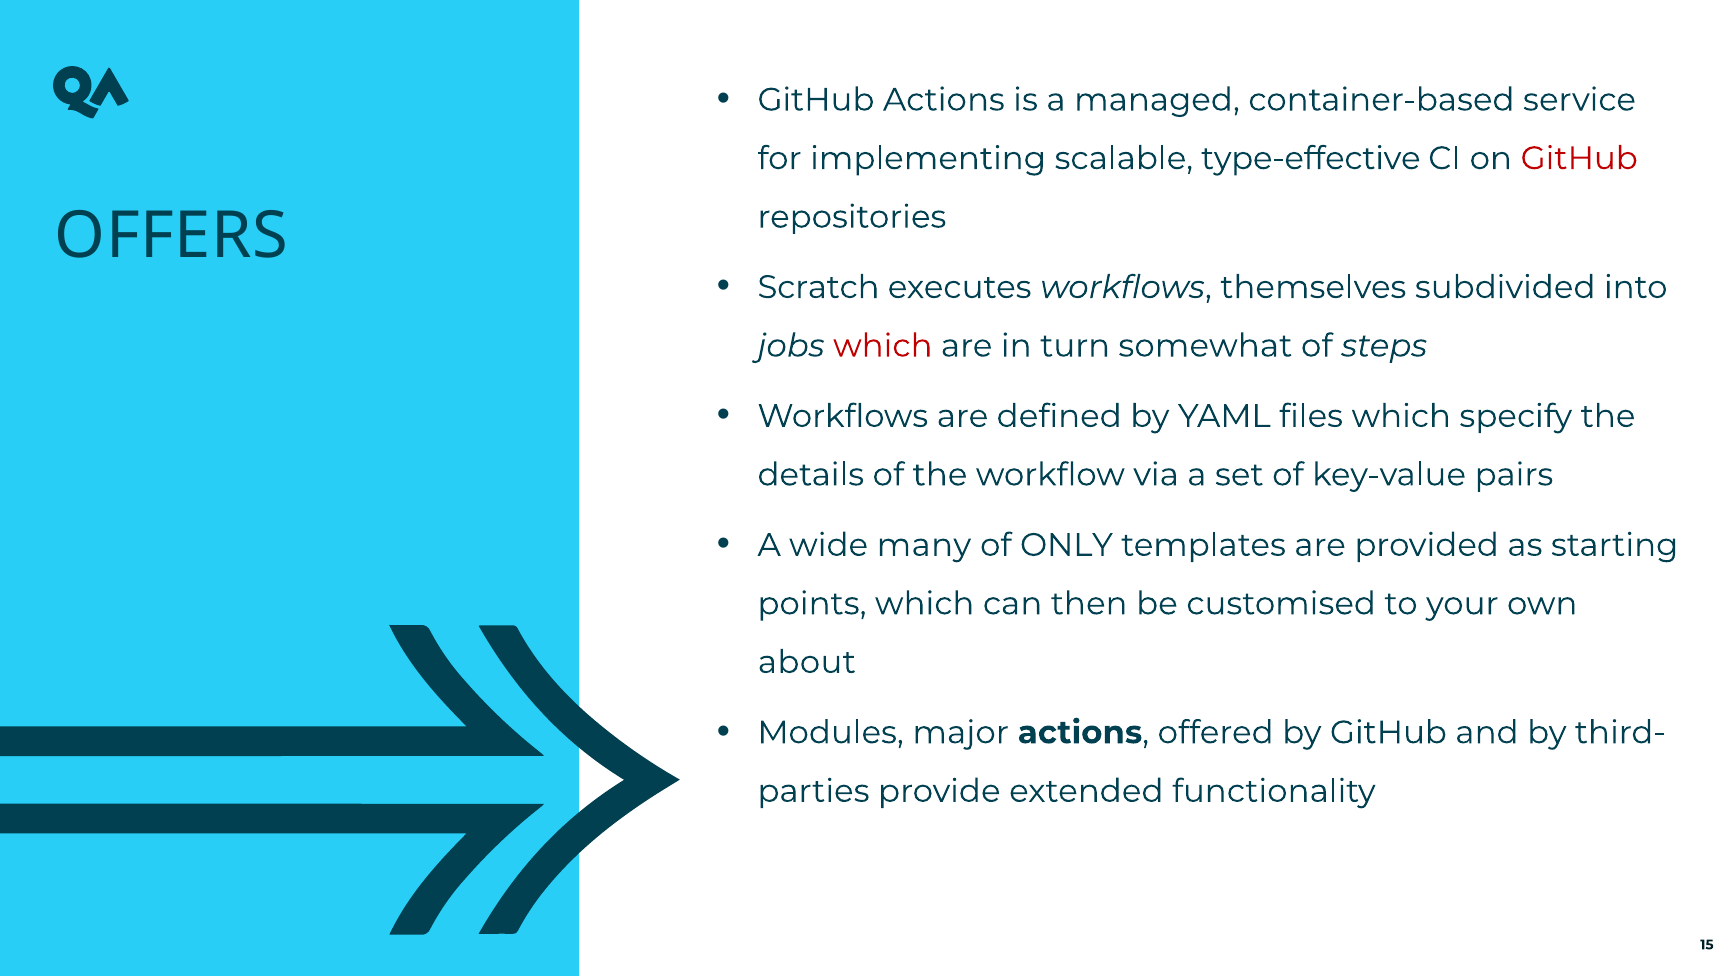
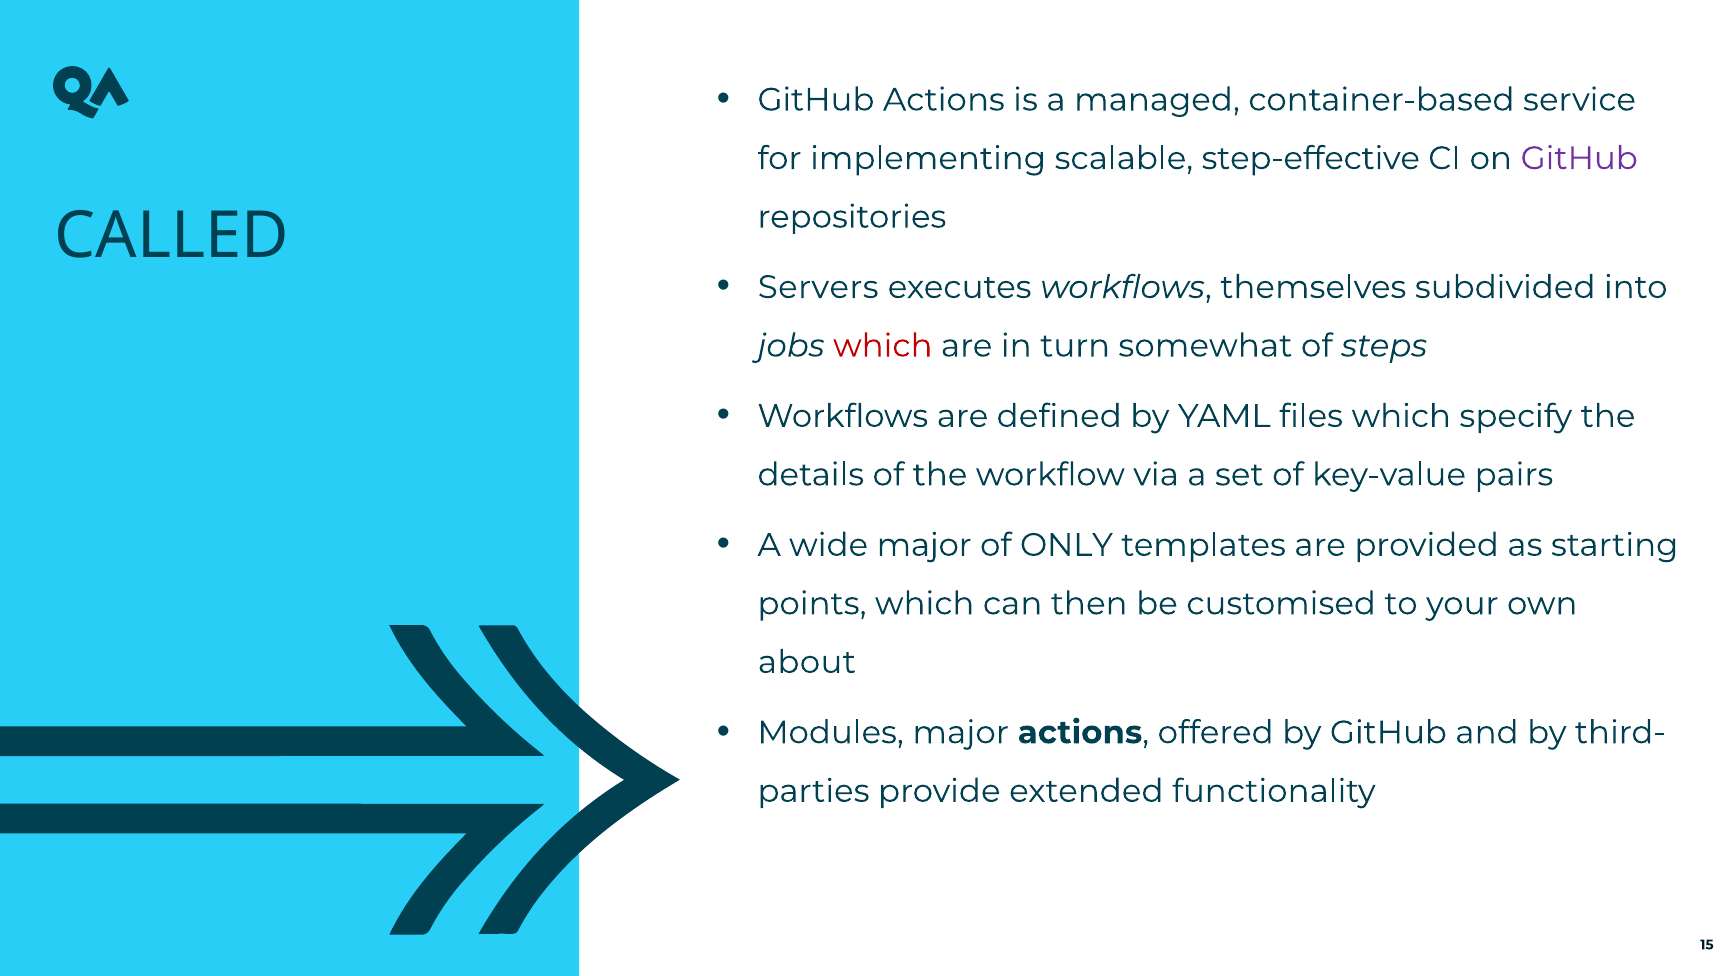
type-effective: type-effective -> step-effective
GitHub at (1579, 158) colour: red -> purple
OFFERS: OFFERS -> CALLED
Scratch: Scratch -> Servers
wide many: many -> major
